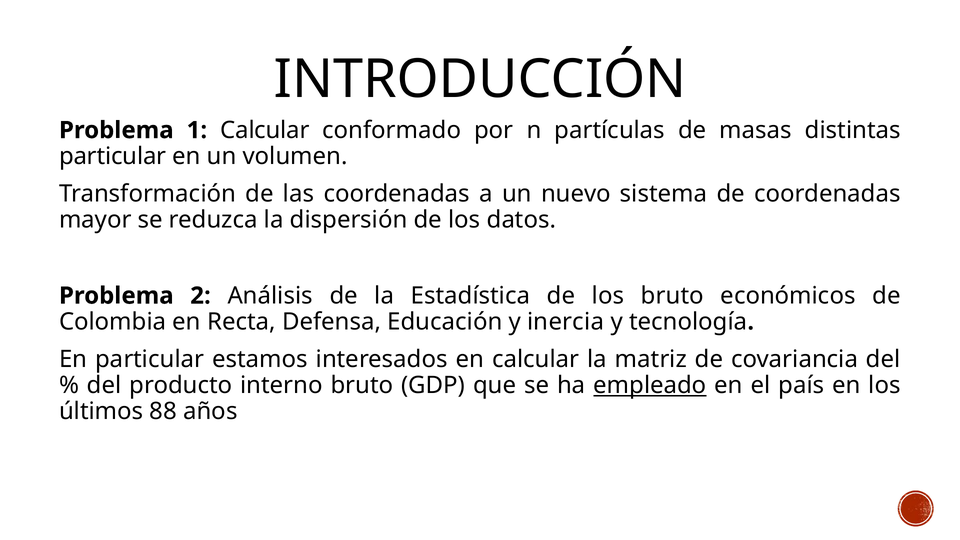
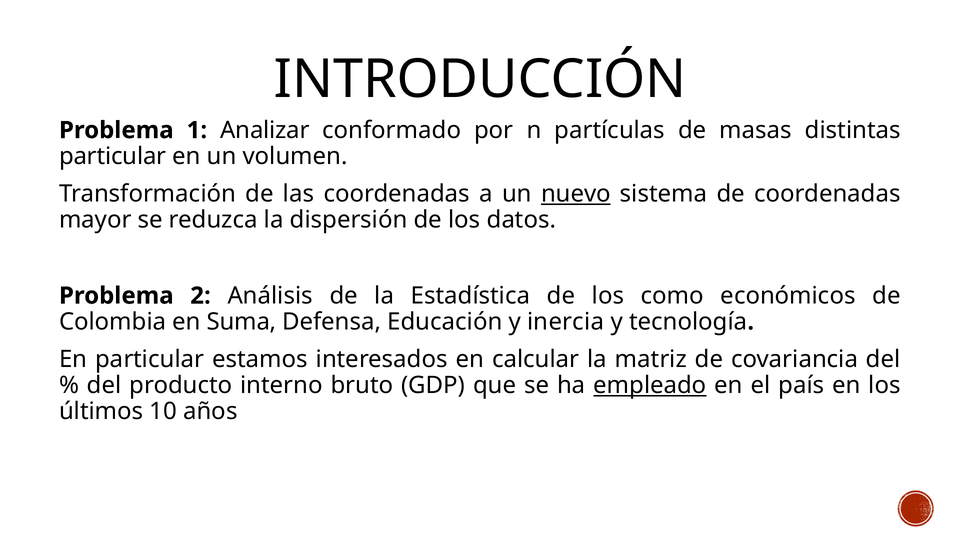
1 Calcular: Calcular -> Analizar
nuevo underline: none -> present
los bruto: bruto -> como
Recta: Recta -> Suma
88: 88 -> 10
